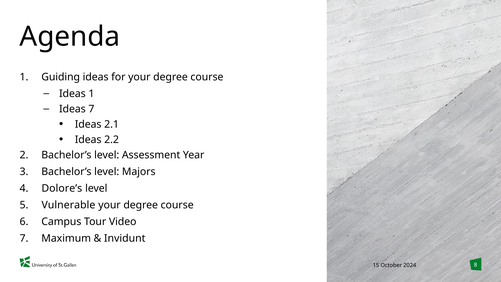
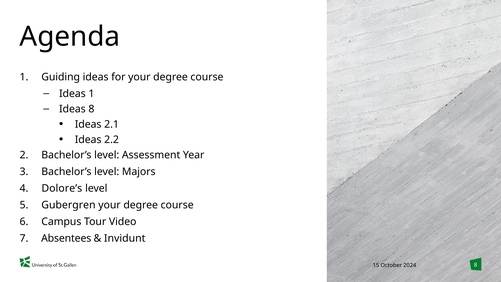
Ideas 7: 7 -> 8
Vulnerable: Vulnerable -> Gubergren
Maximum: Maximum -> Absentees
